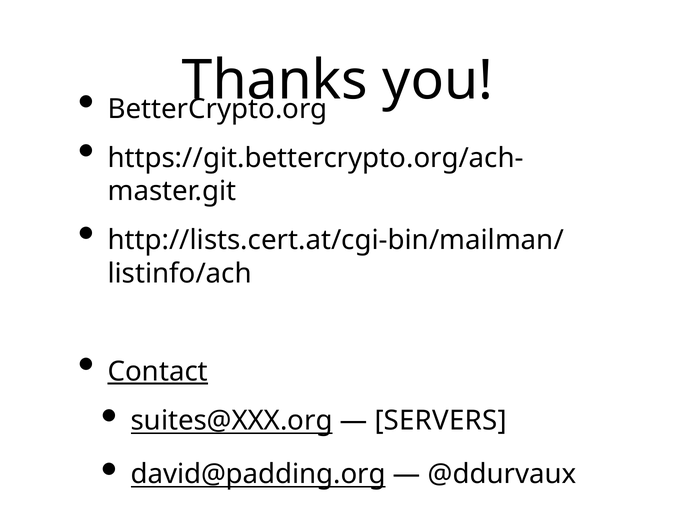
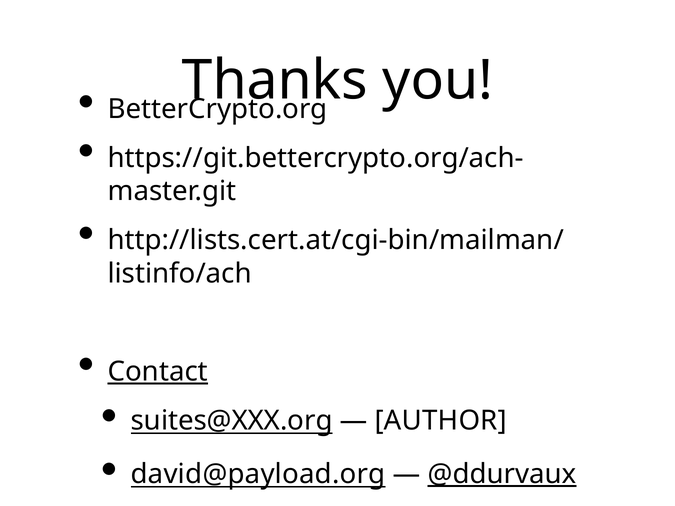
SERVERS: SERVERS -> AUTHOR
david@padding.org: david@padding.org -> david@payload.org
@ddurvaux underline: none -> present
